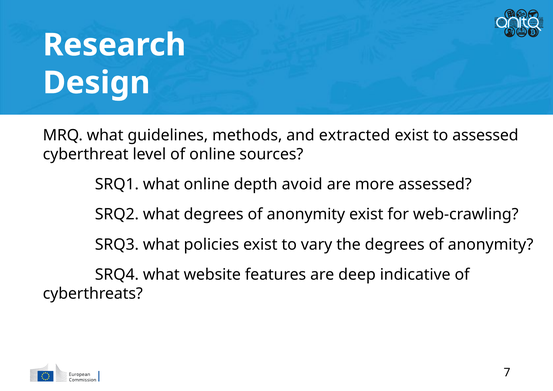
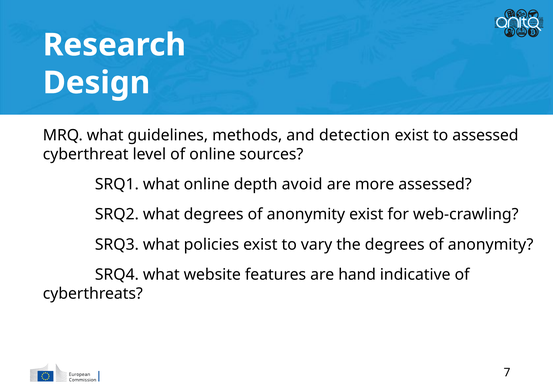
extracted: extracted -> detection
deep: deep -> hand
